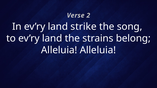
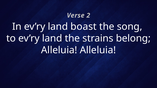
strike: strike -> boast
